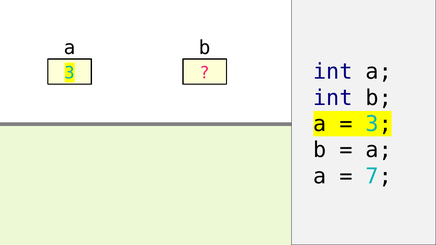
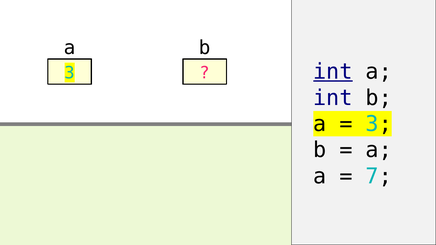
int at (333, 72) underline: none -> present
